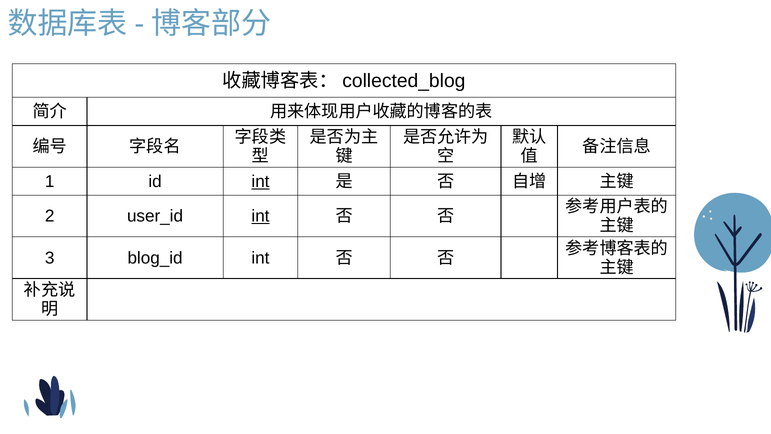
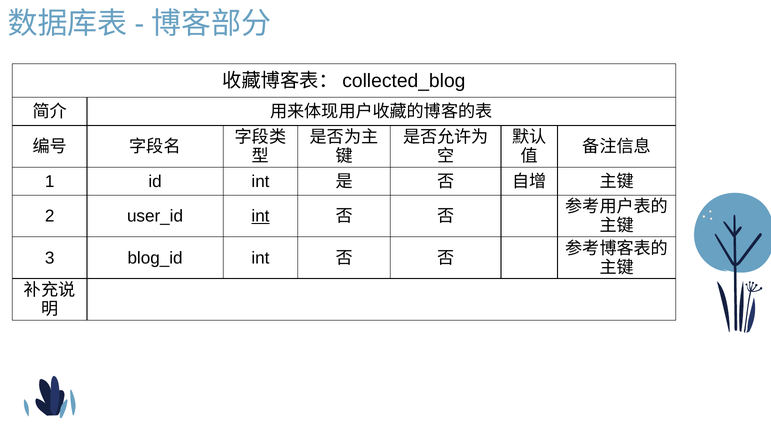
int at (260, 181) underline: present -> none
